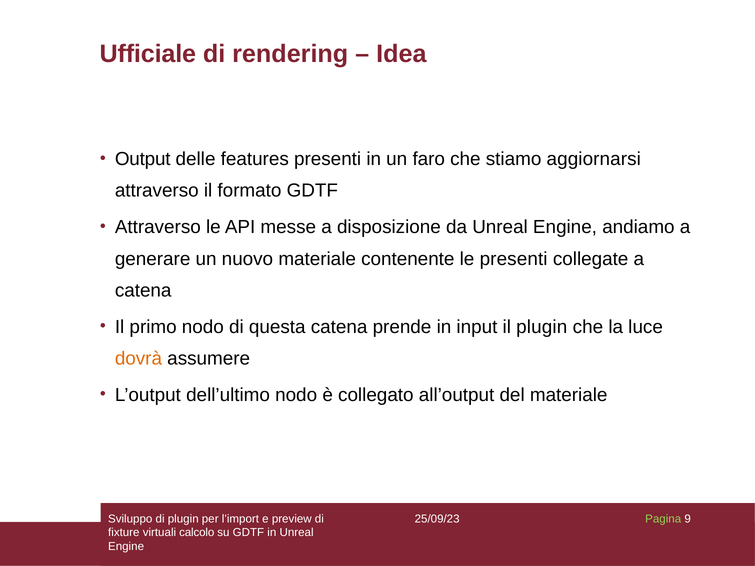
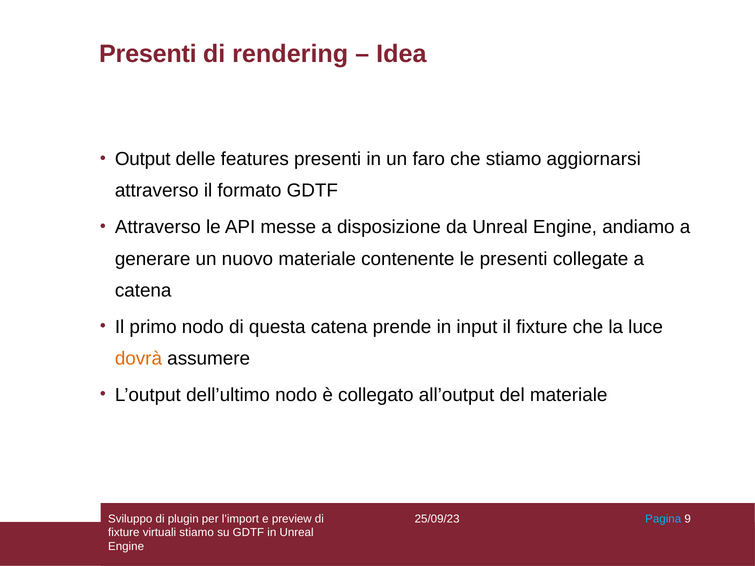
Ufficiale at (148, 54): Ufficiale -> Presenti
il plugin: plugin -> fixture
Pagina colour: light green -> light blue
virtuali calcolo: calcolo -> stiamo
